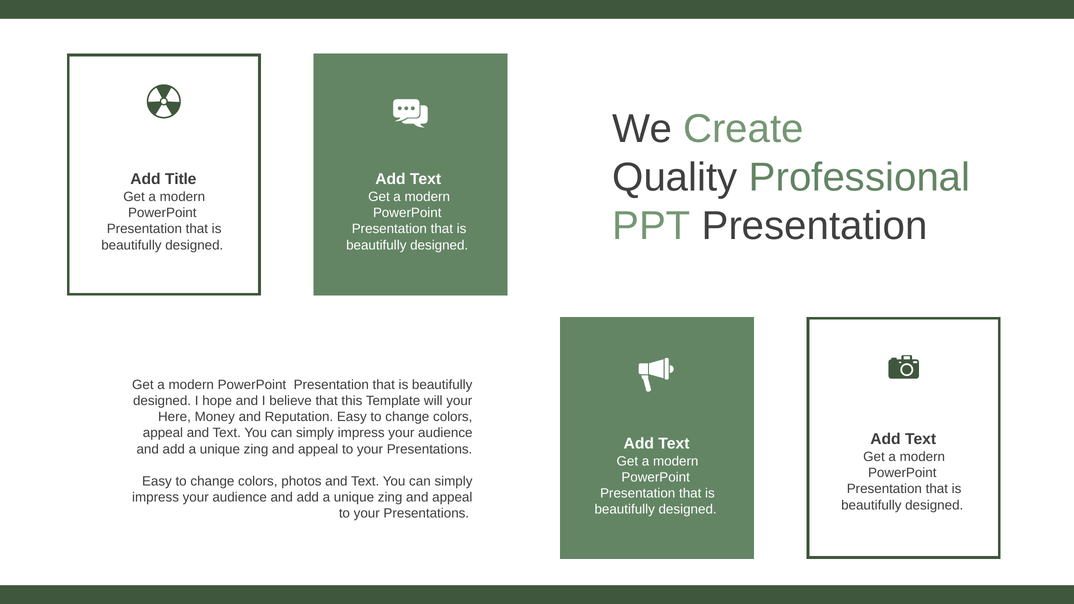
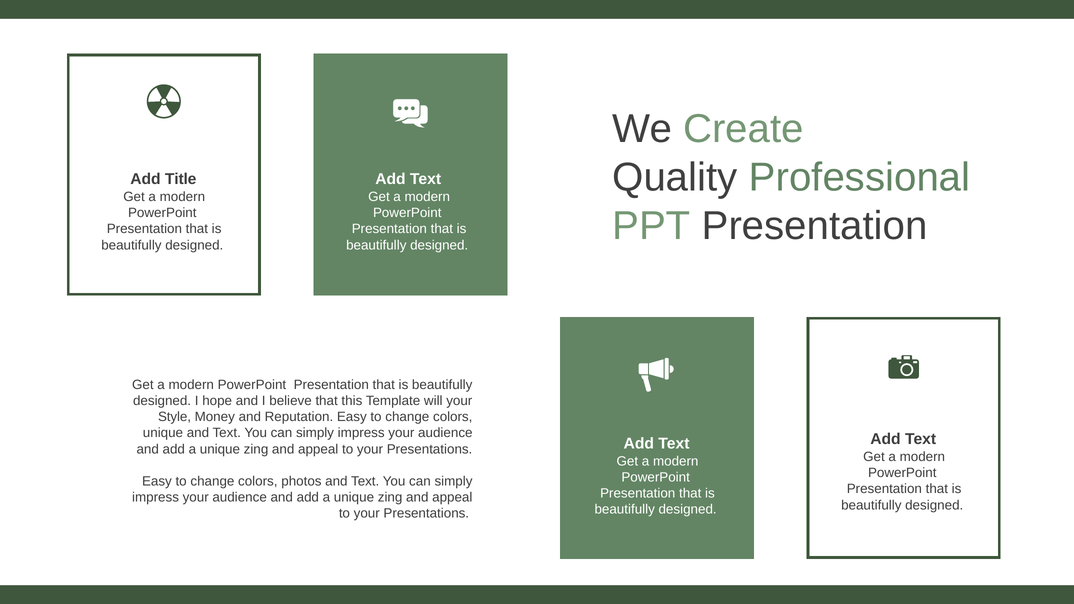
Here: Here -> Style
appeal at (163, 433): appeal -> unique
